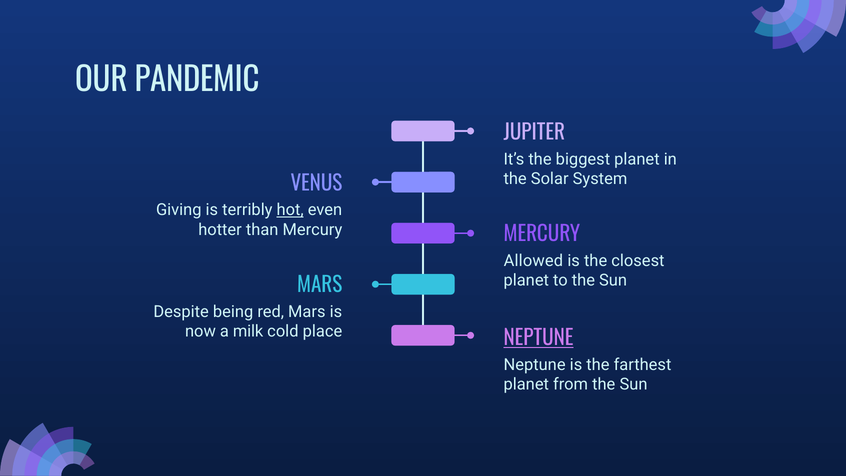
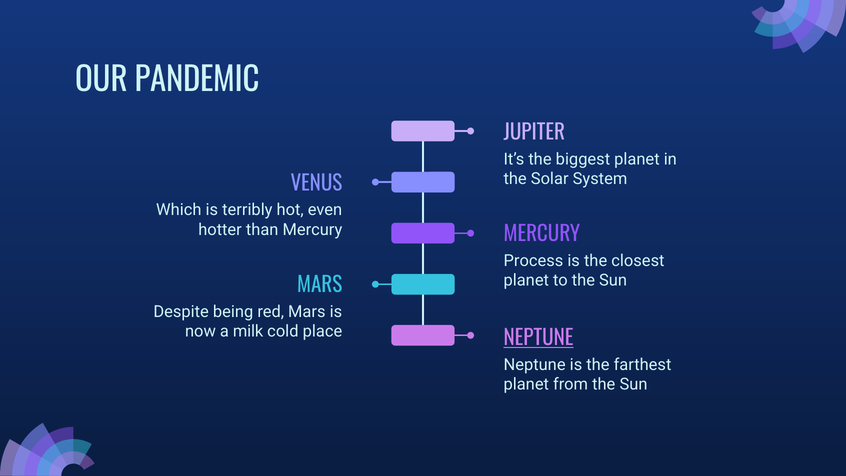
Giving: Giving -> Which
hot underline: present -> none
Allowed: Allowed -> Process
